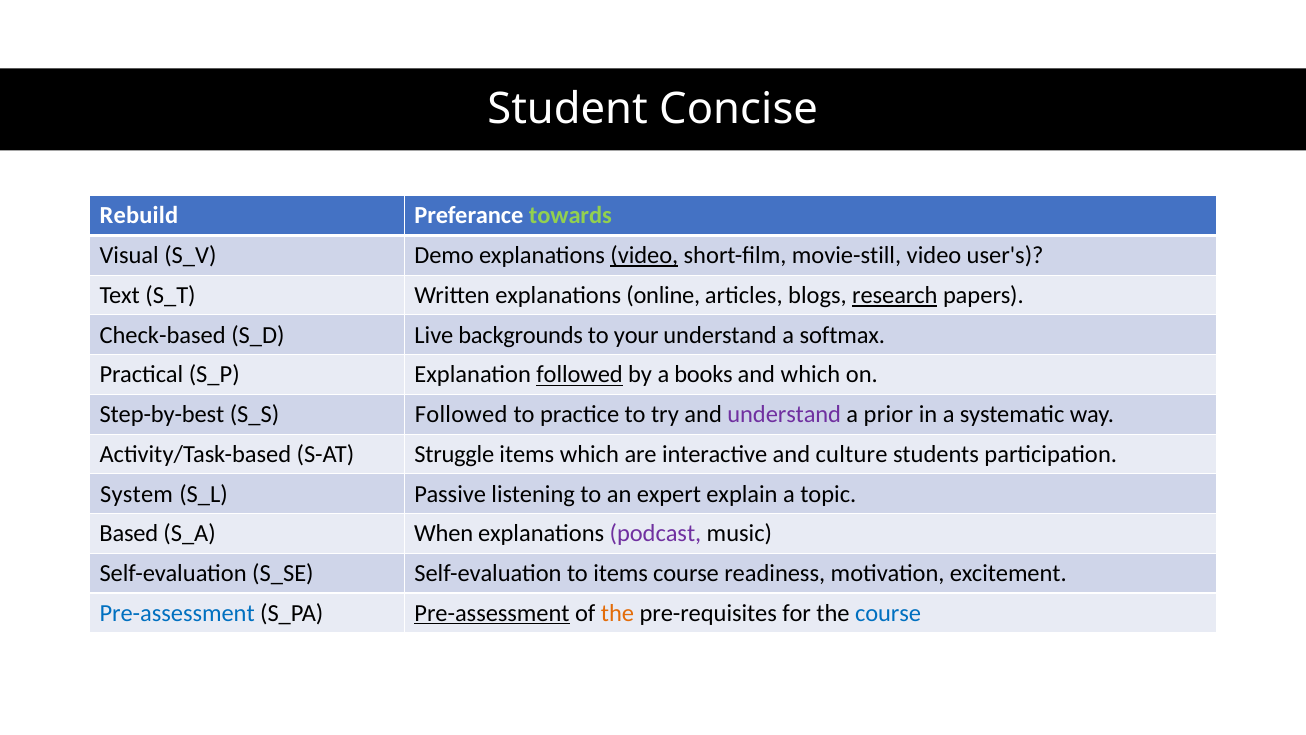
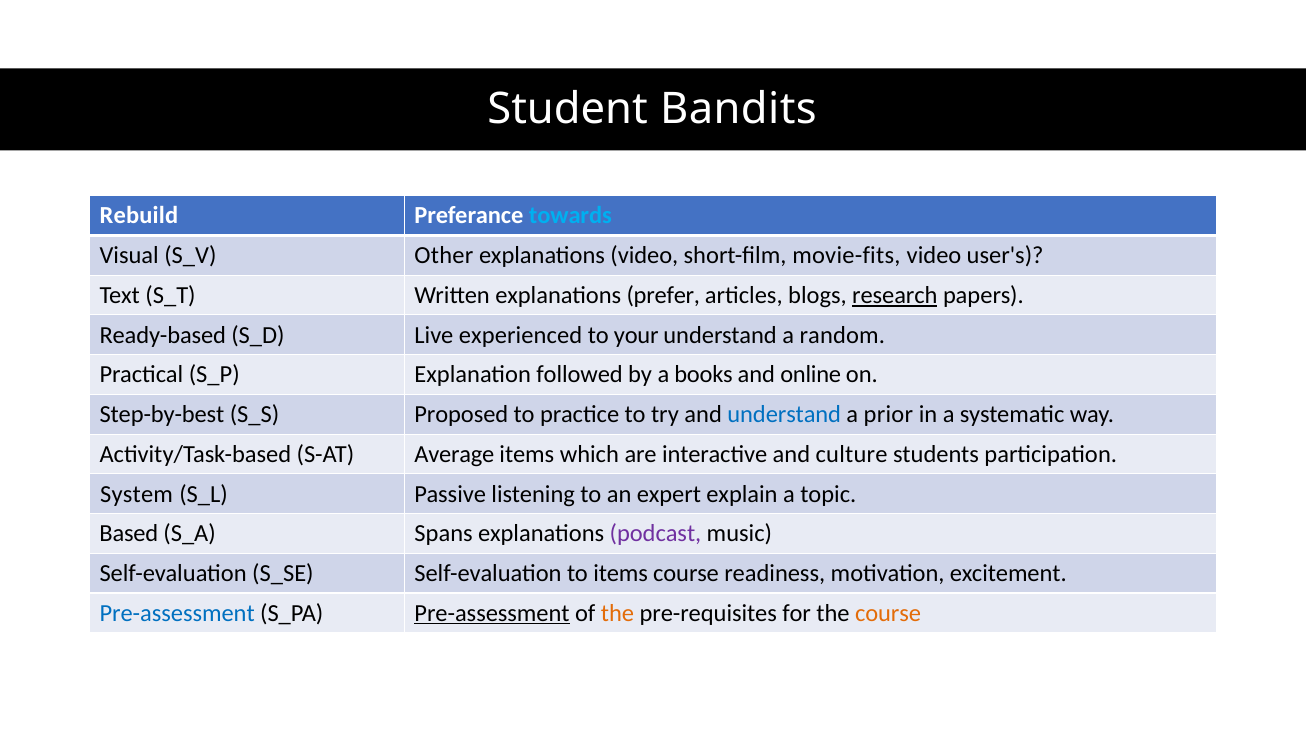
Concise: Concise -> Bandits
towards colour: light green -> light blue
Demo: Demo -> Other
video at (644, 255) underline: present -> none
movie-still: movie-still -> movie-fits
online: online -> prefer
Check-based: Check-based -> Ready-based
backgrounds: backgrounds -> experienced
softmax: softmax -> random
followed at (580, 375) underline: present -> none
and which: which -> online
Followed at (461, 414): Followed -> Proposed
understand at (784, 414) colour: purple -> blue
Struggle: Struggle -> Average
When: When -> Spans
course at (888, 613) colour: blue -> orange
